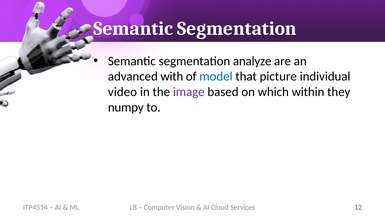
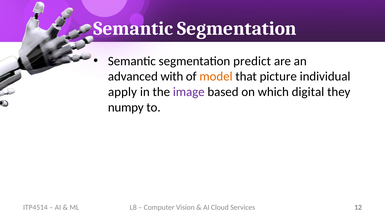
analyze: analyze -> predict
model colour: blue -> orange
video: video -> apply
within: within -> digital
